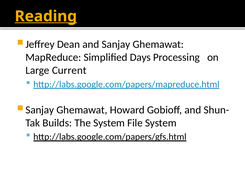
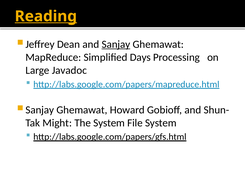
Sanjay underline: none -> present
Current: Current -> Javadoc
Builds: Builds -> Might
